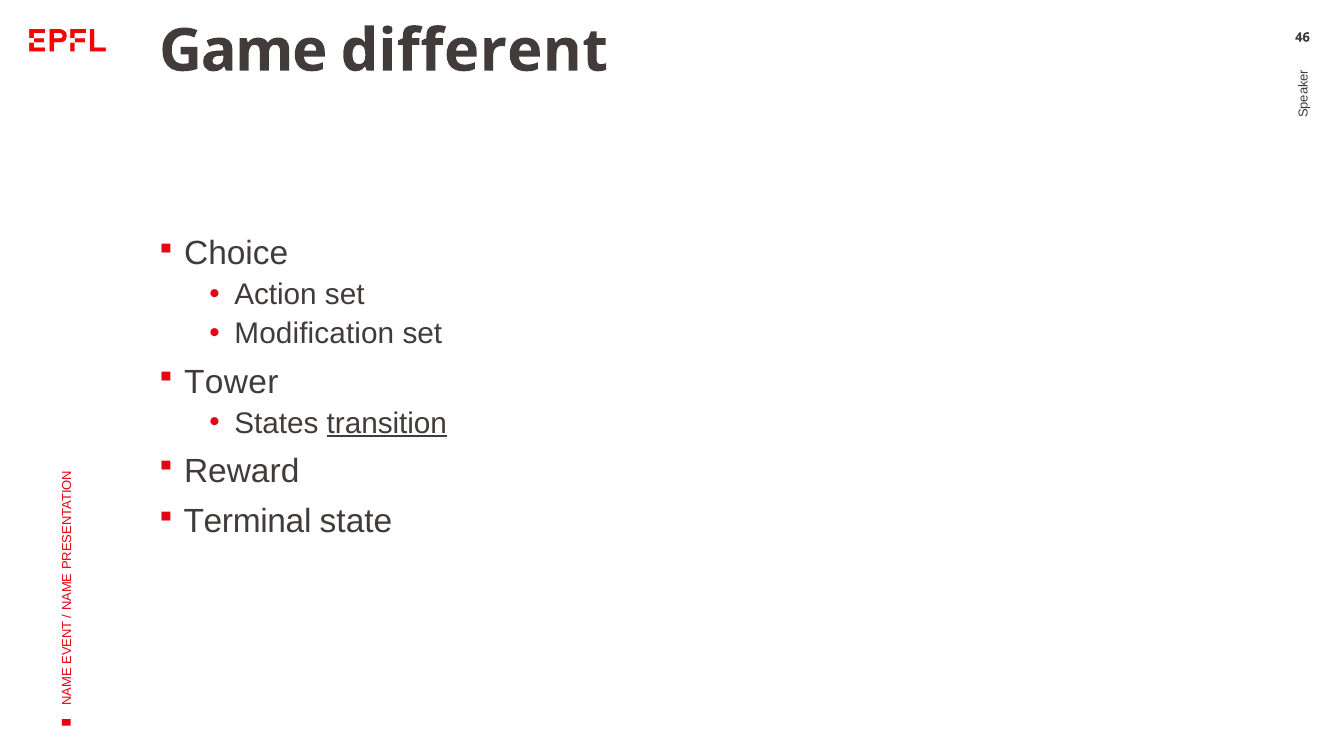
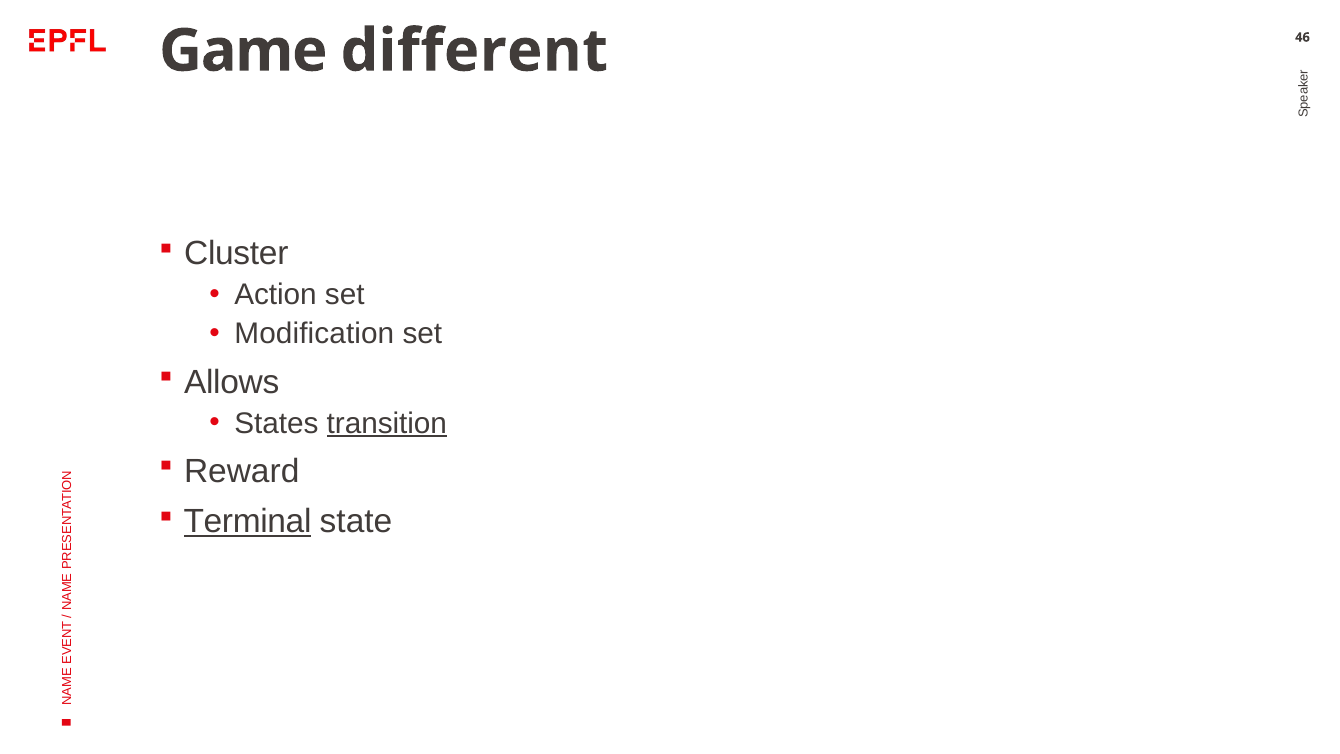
Choice: Choice -> Cluster
Tower: Tower -> Allows
Terminal underline: none -> present
